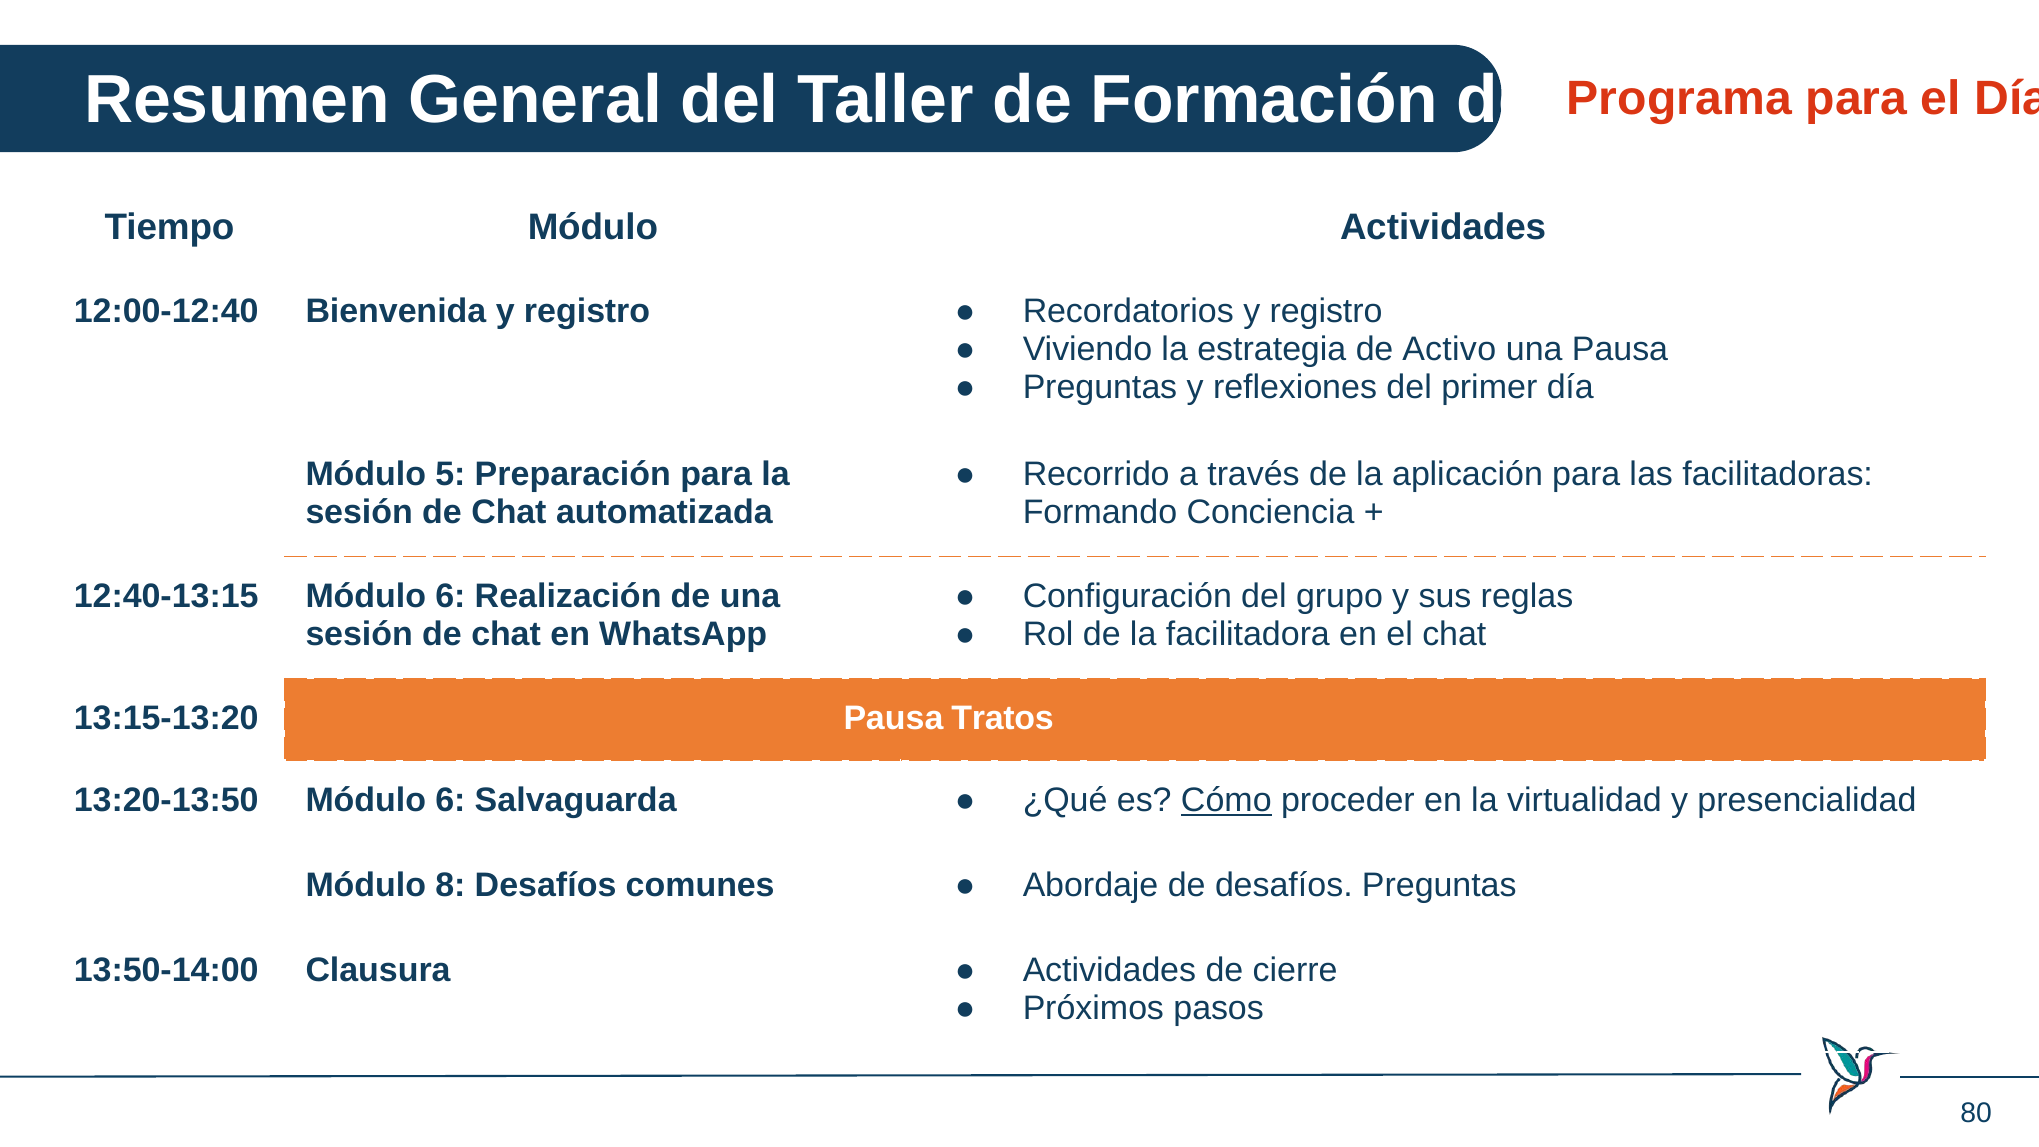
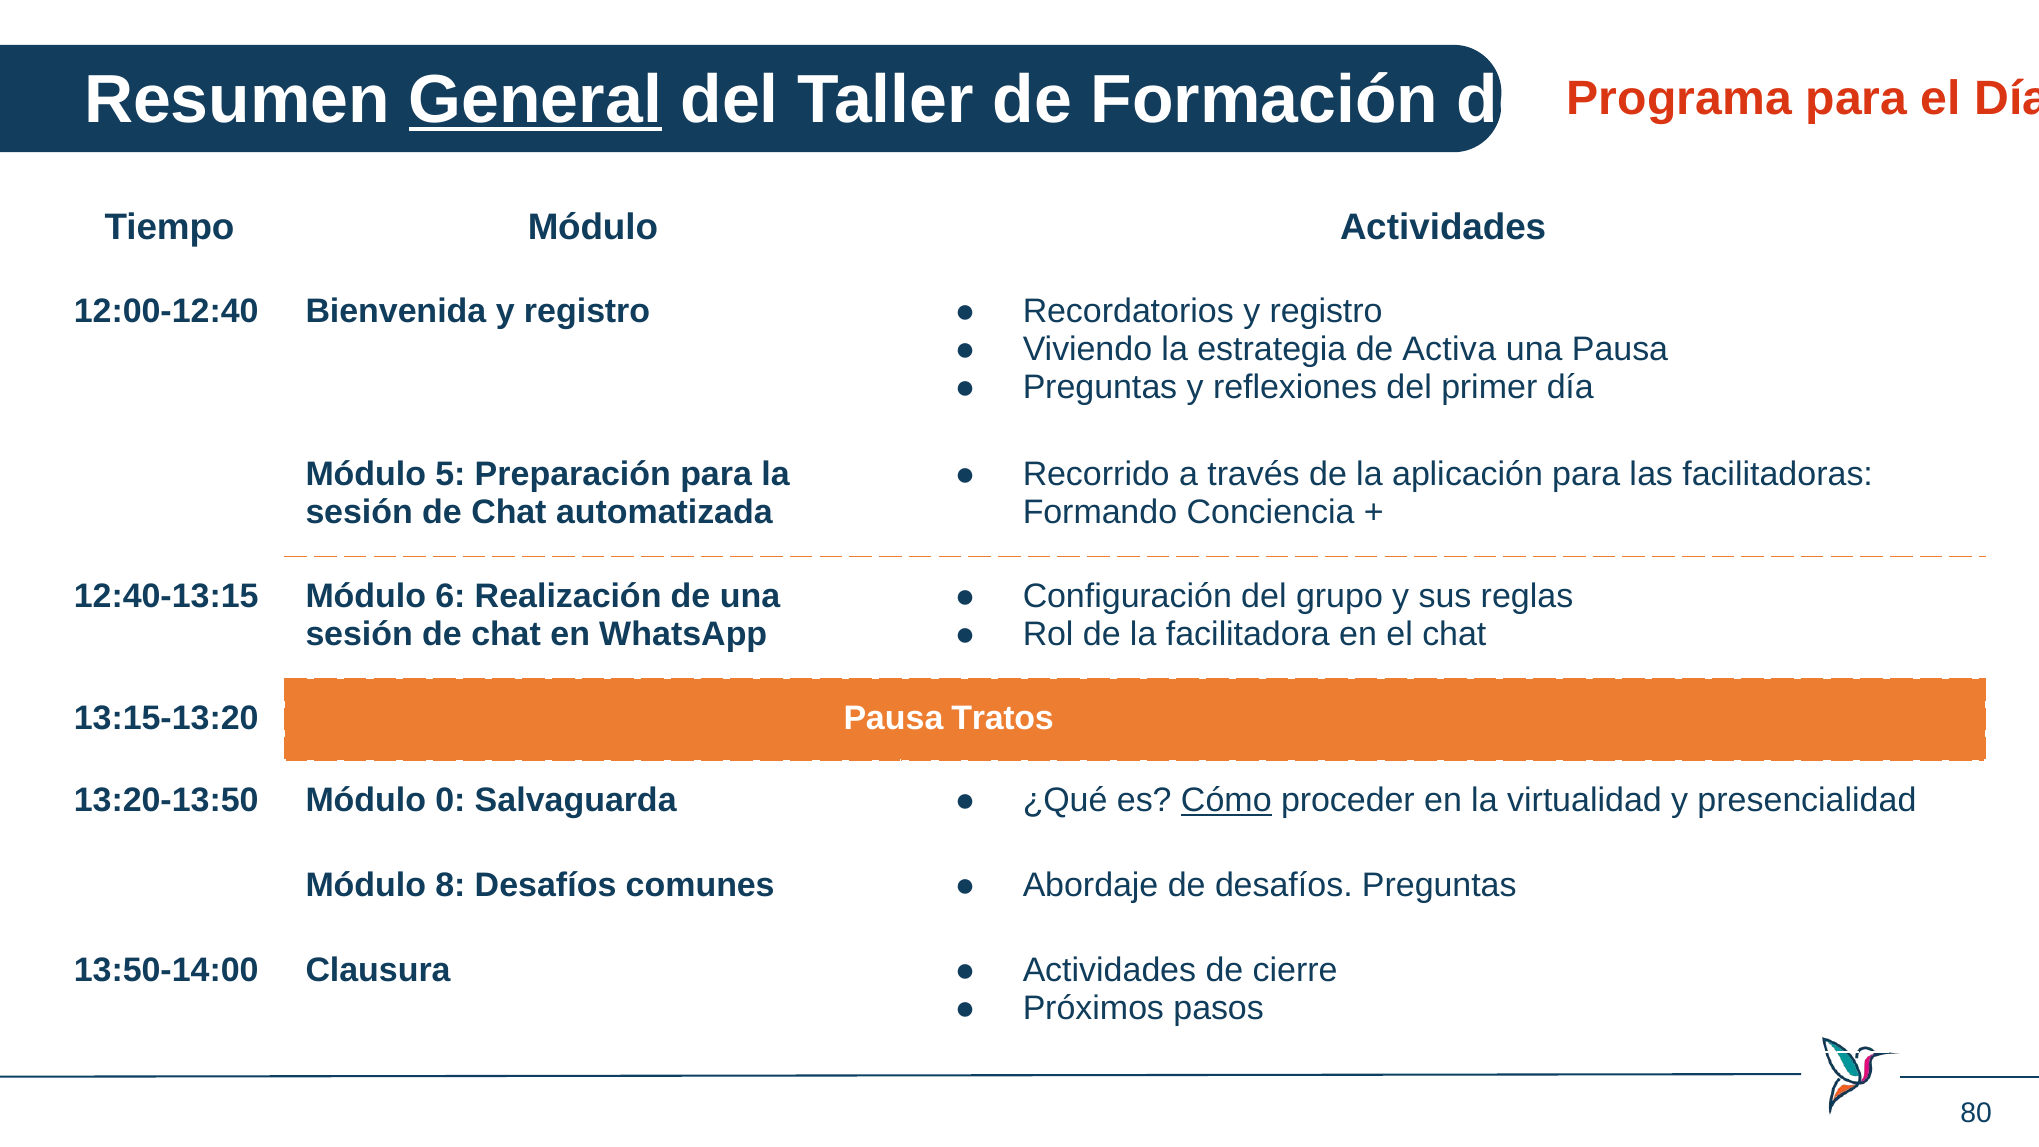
General underline: none -> present
Activo: Activo -> Activa
13:20-13:50 Módulo 6: 6 -> 0
